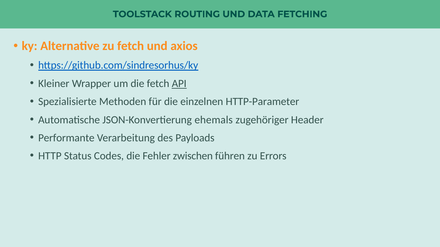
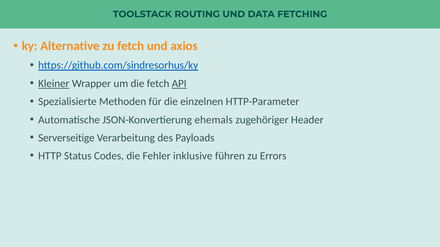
Kleiner underline: none -> present
Performante: Performante -> Serverseitige
zwischen: zwischen -> inklusive
